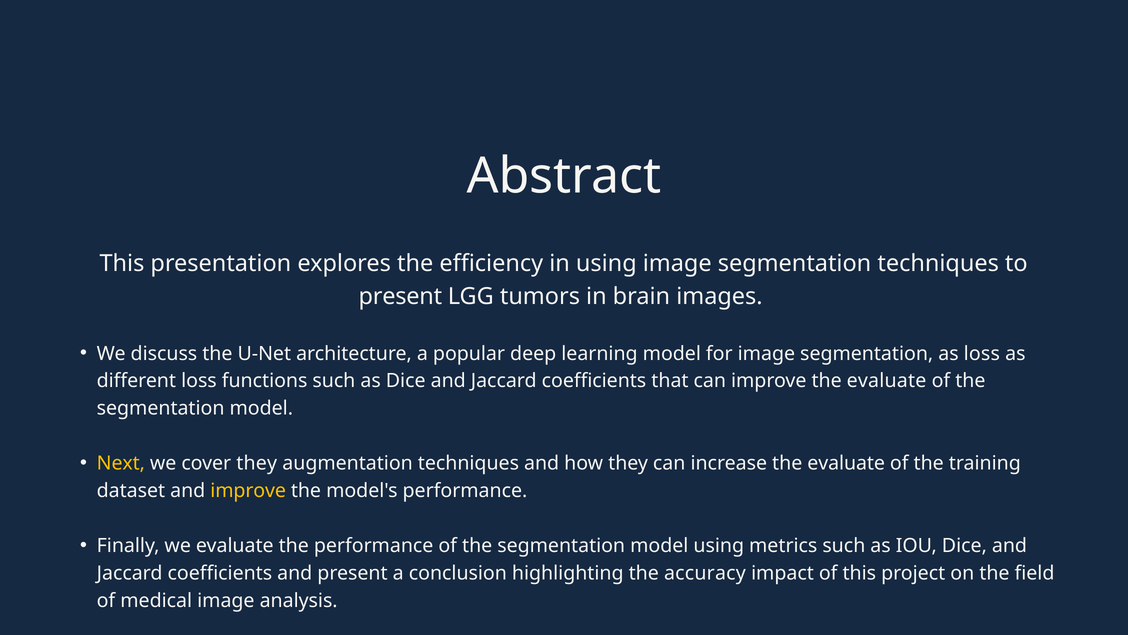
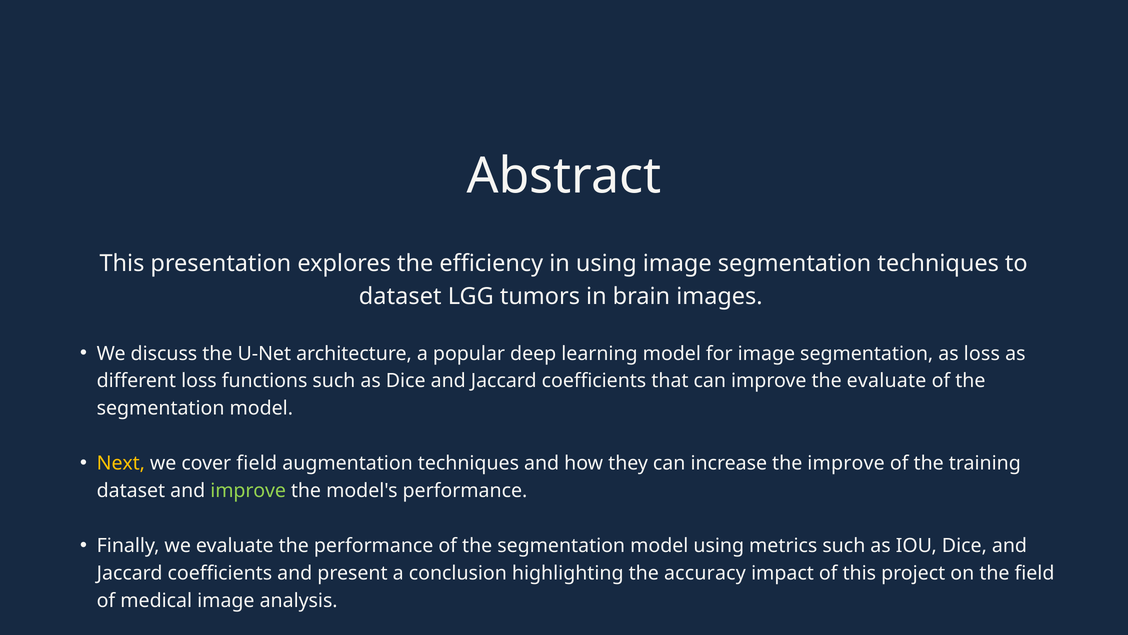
present at (400, 296): present -> dataset
cover they: they -> field
increase the evaluate: evaluate -> improve
improve at (248, 490) colour: yellow -> light green
